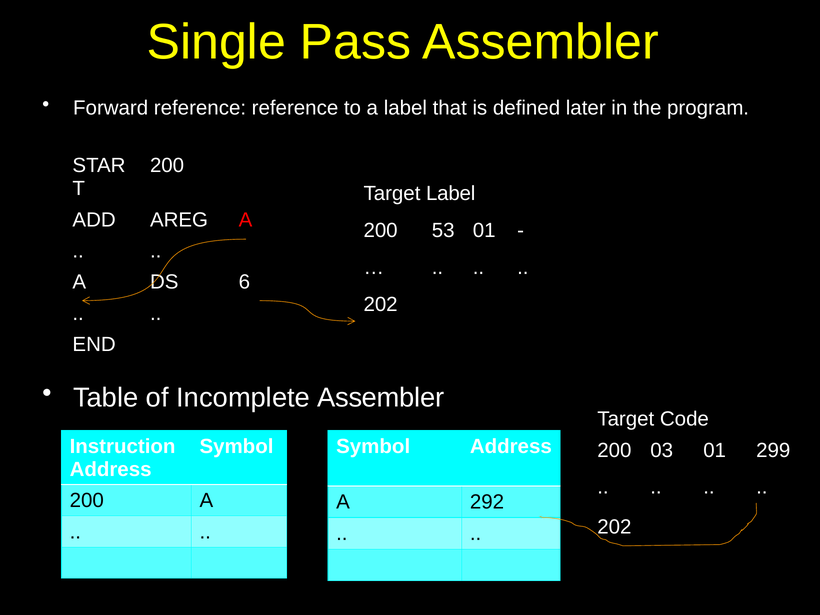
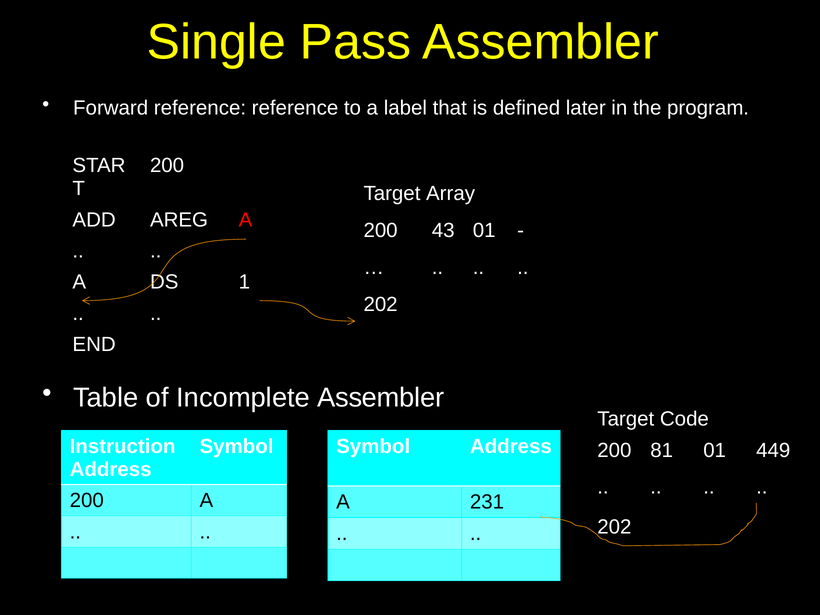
Target Label: Label -> Array
53: 53 -> 43
6: 6 -> 1
03: 03 -> 81
299: 299 -> 449
292: 292 -> 231
